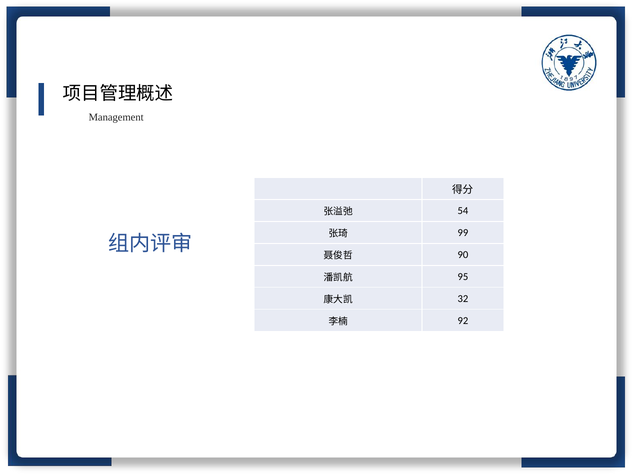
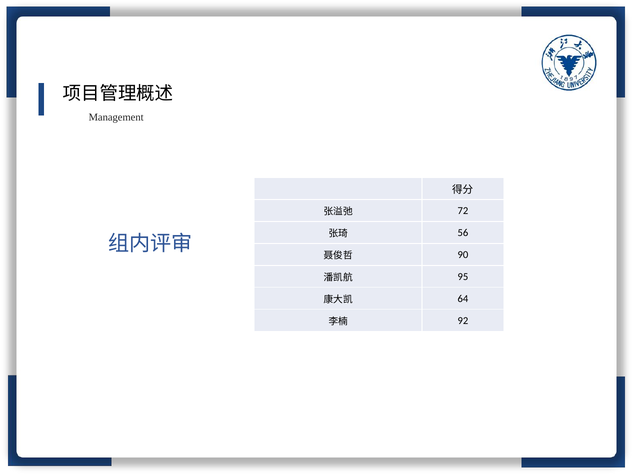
54: 54 -> 72
99: 99 -> 56
32: 32 -> 64
